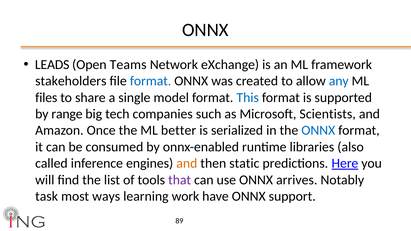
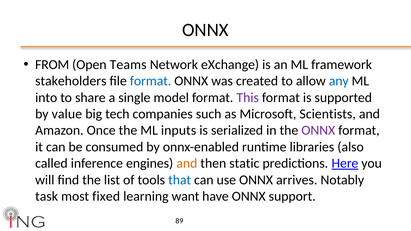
LEADS: LEADS -> FROM
files: files -> into
This colour: blue -> purple
range: range -> value
better: better -> inputs
ONNX at (318, 131) colour: blue -> purple
that colour: purple -> blue
ways: ways -> fixed
work: work -> want
